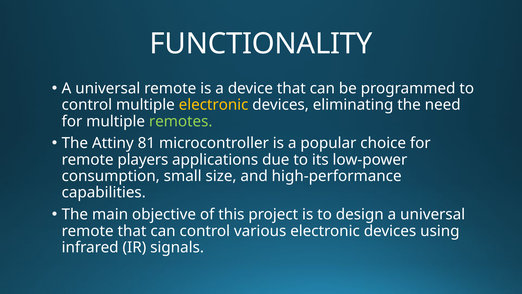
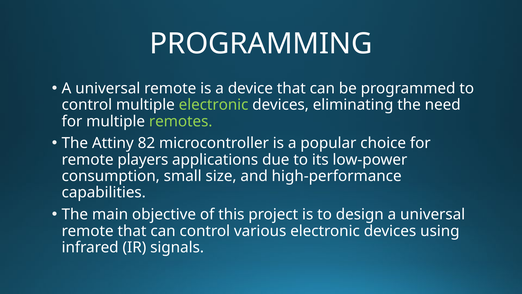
FUNCTIONALITY: FUNCTIONALITY -> PROGRAMMING
electronic at (214, 105) colour: yellow -> light green
81: 81 -> 82
